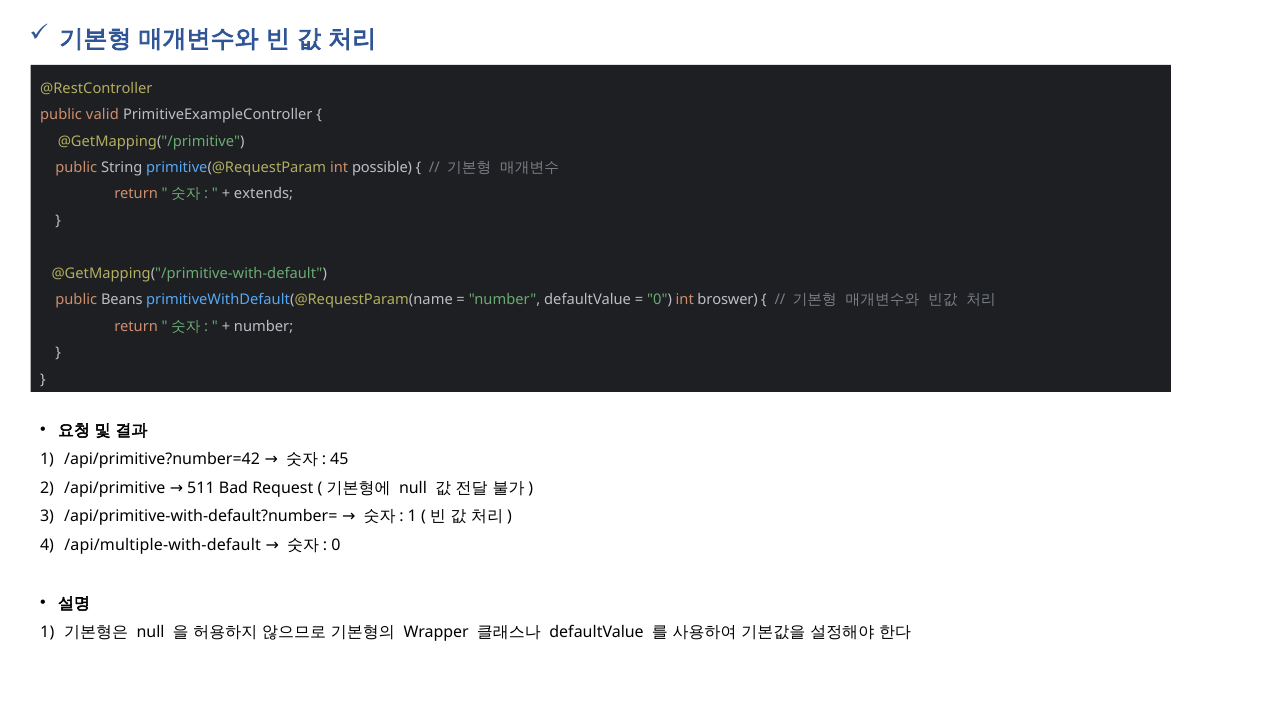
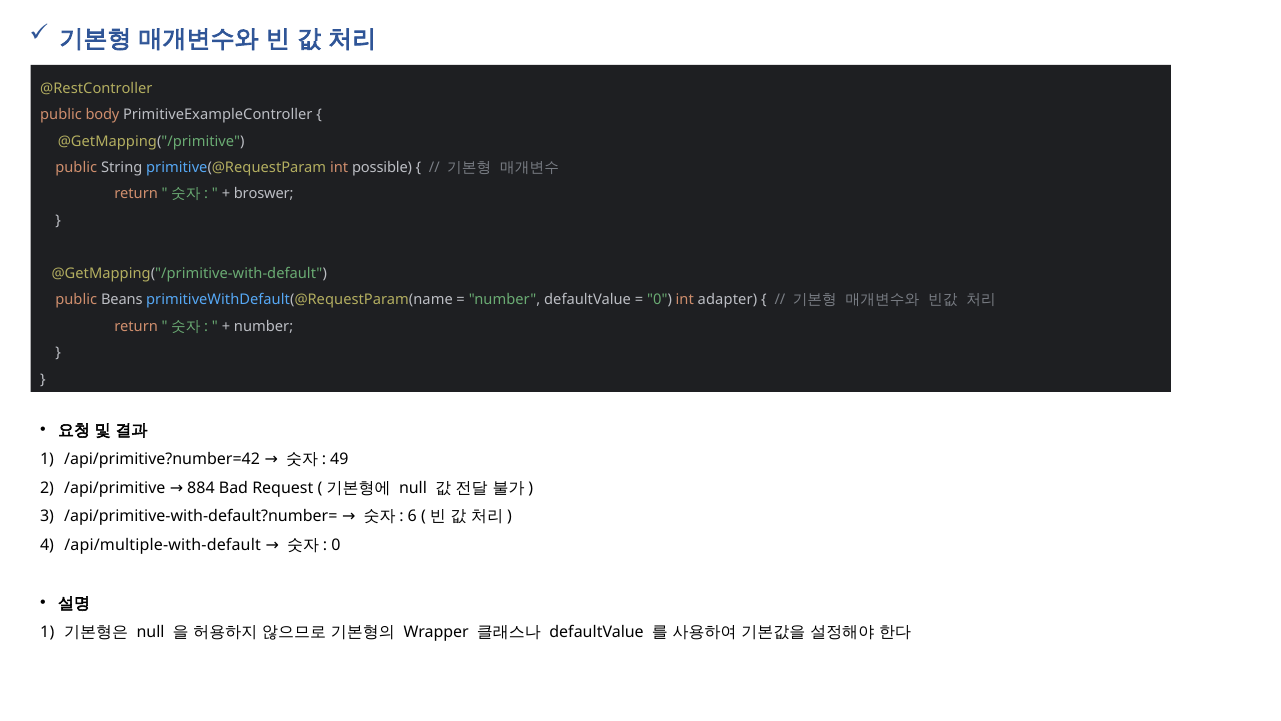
valid: valid -> body
extends: extends -> broswer
broswer: broswer -> adapter
45: 45 -> 49
511: 511 -> 884
1 at (412, 516): 1 -> 6
